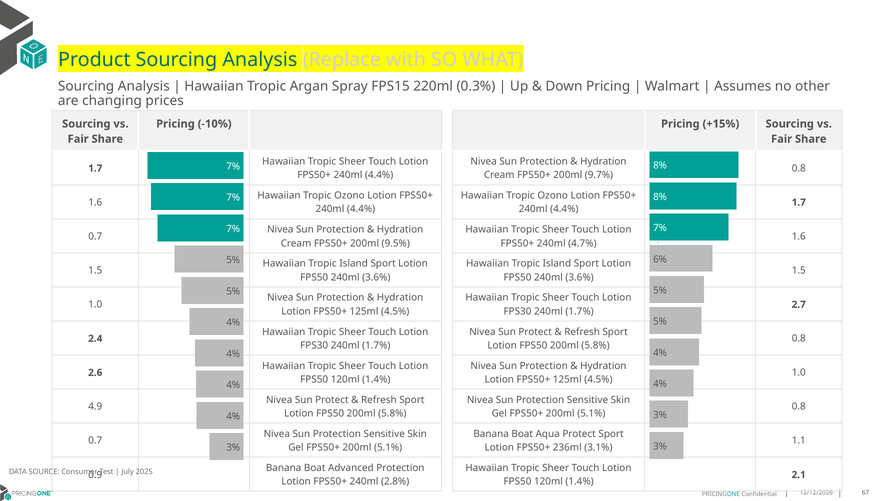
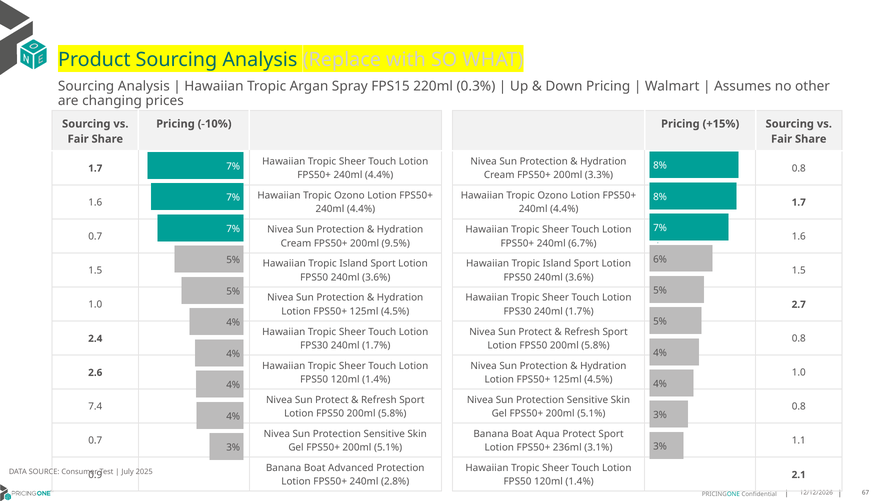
9.7%: 9.7% -> 3.3%
4.7%: 4.7% -> 6.7%
4.9: 4.9 -> 7.4
